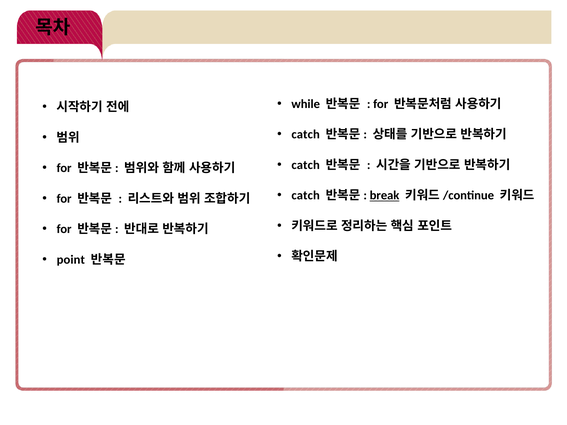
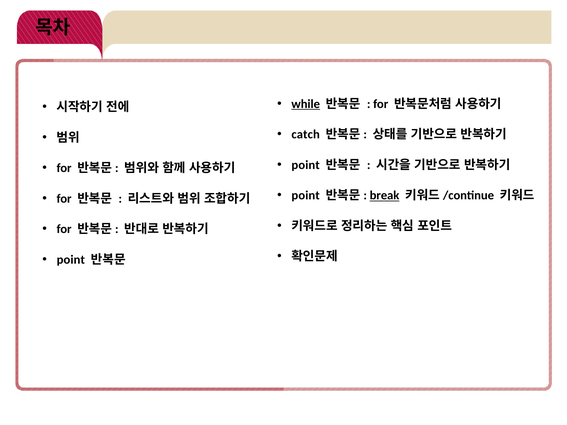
while underline: none -> present
catch at (306, 165): catch -> point
catch at (306, 196): catch -> point
